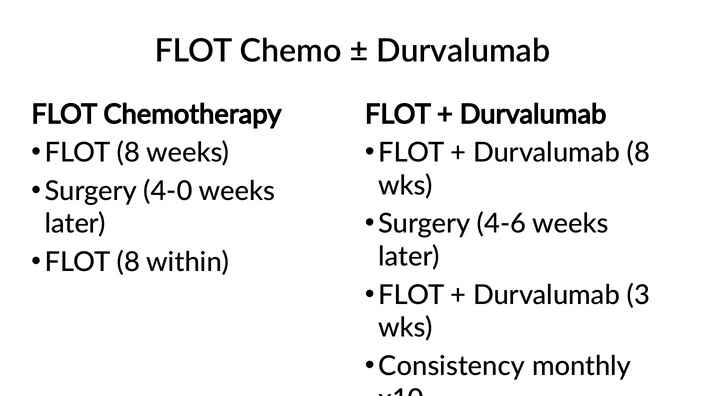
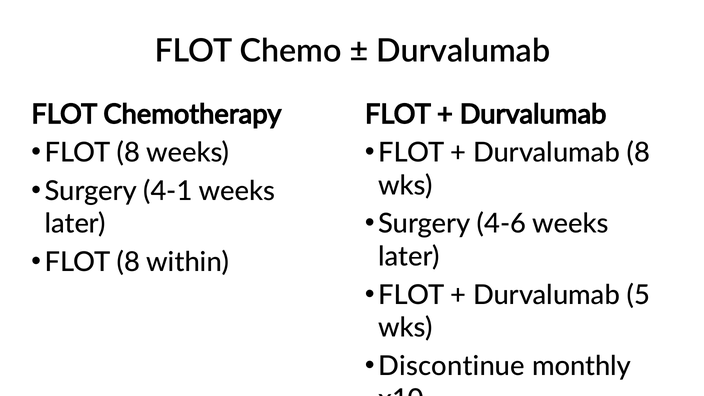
4-0: 4-0 -> 4-1
3: 3 -> 5
Consistency: Consistency -> Discontinue
